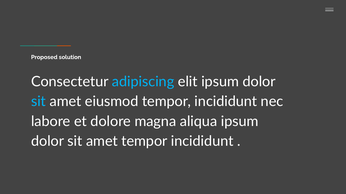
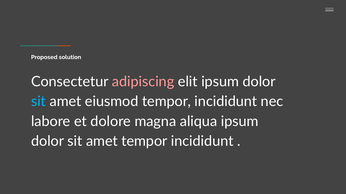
adipiscing colour: light blue -> pink
